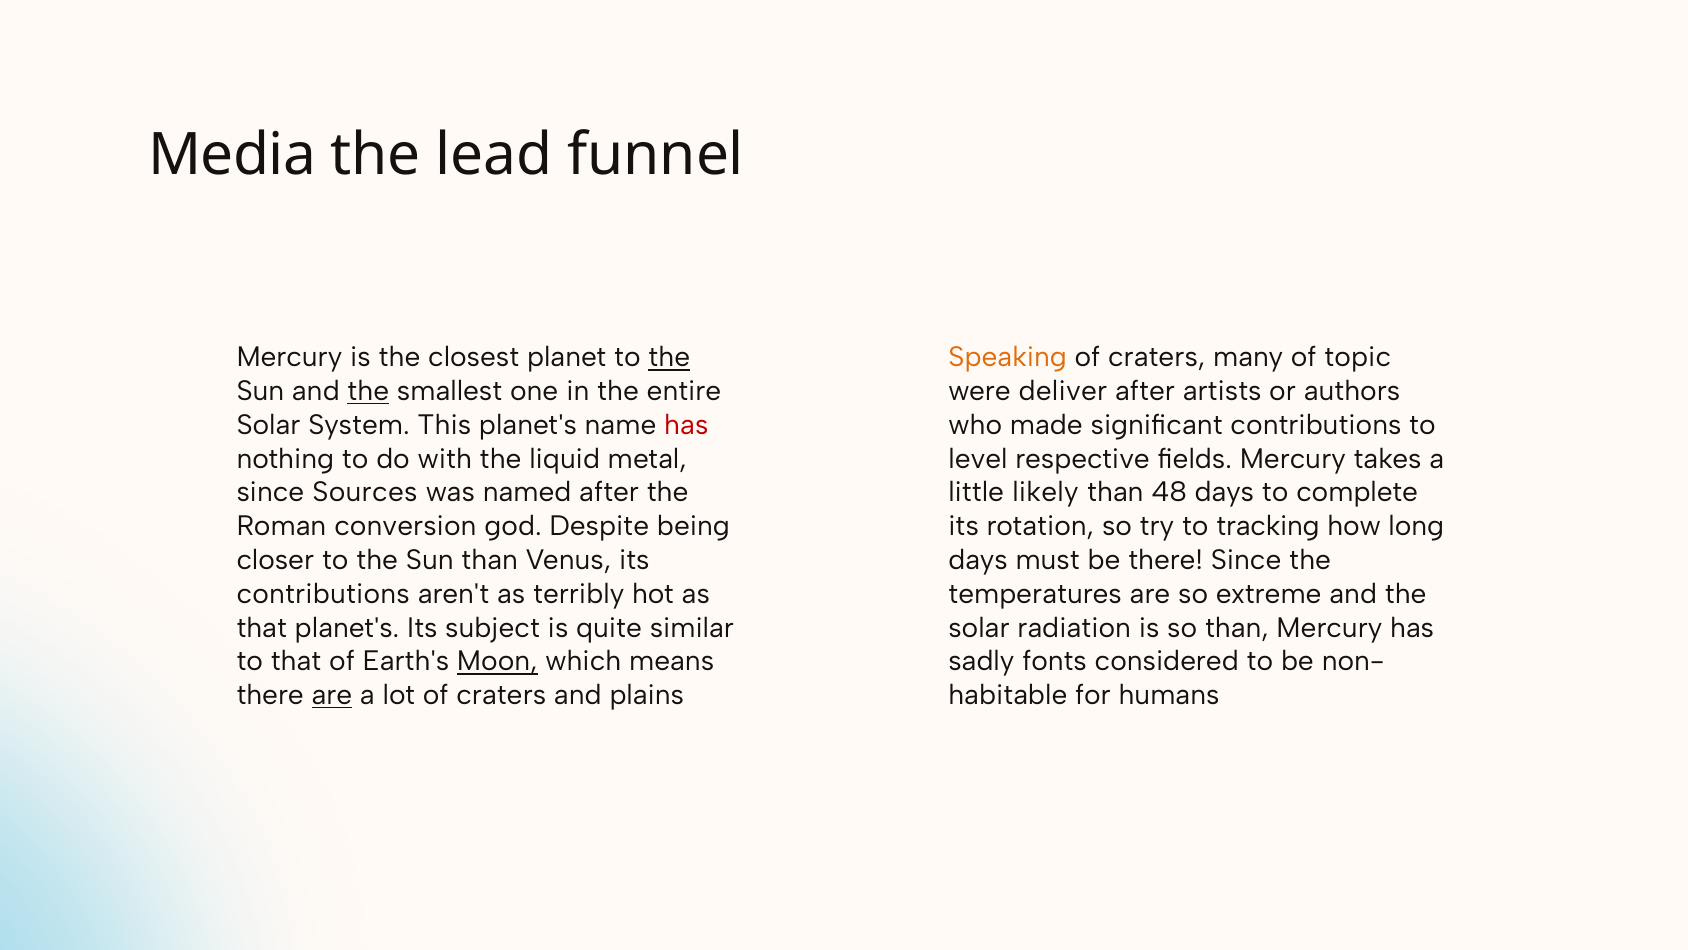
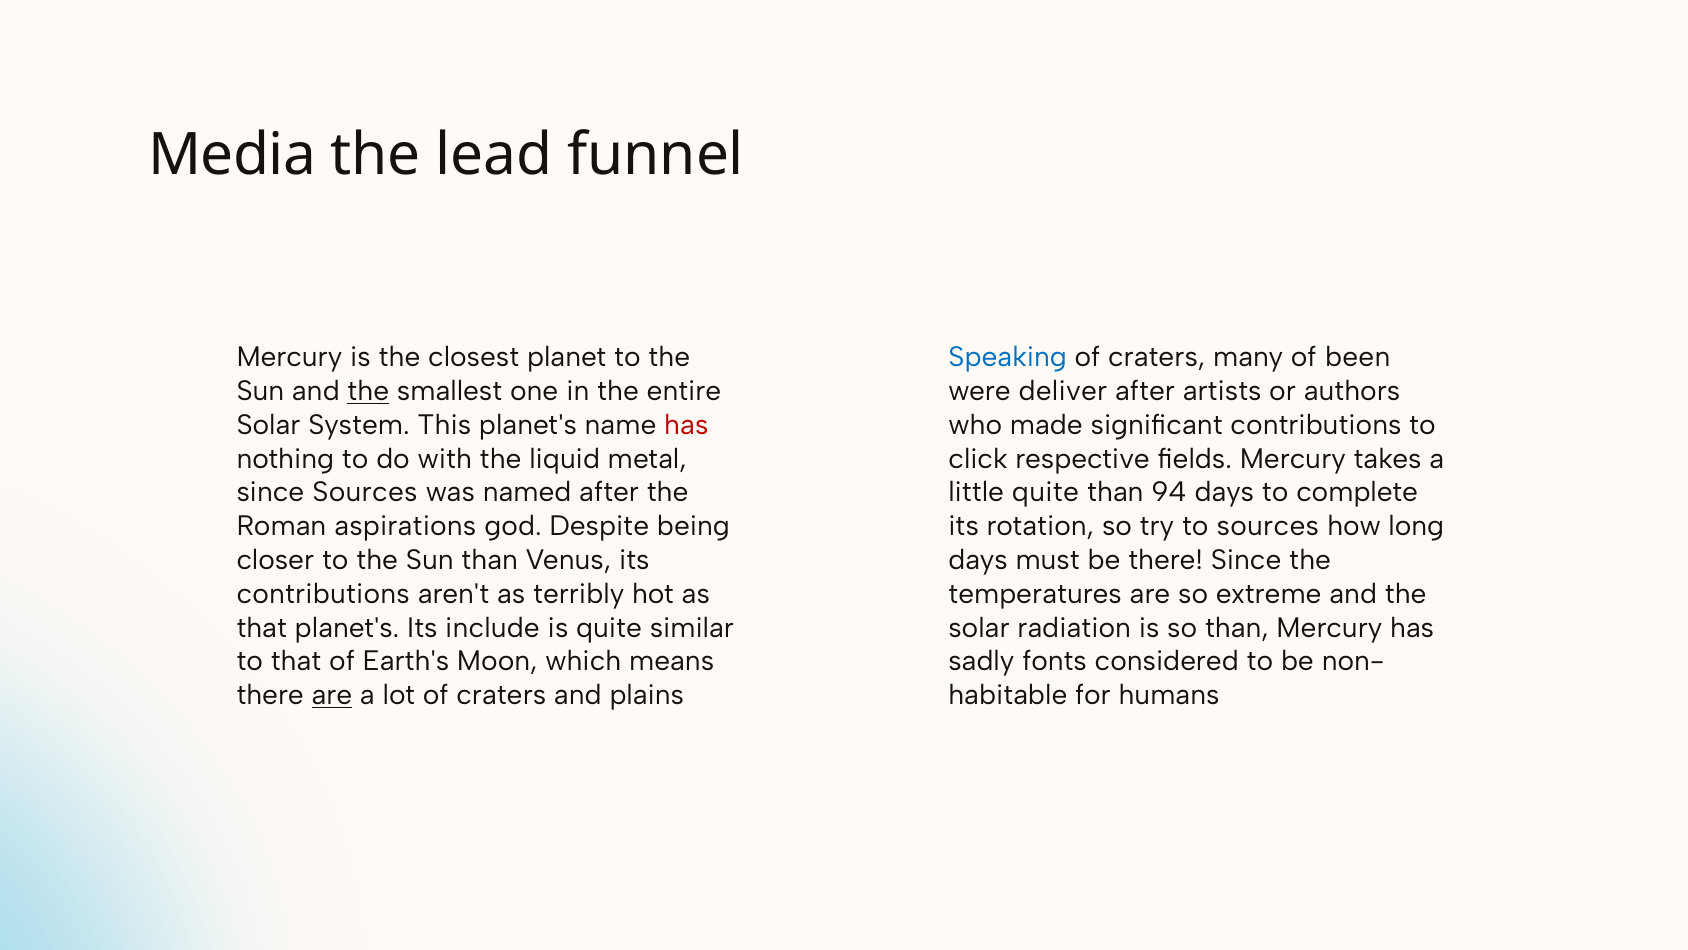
the at (669, 357) underline: present -> none
Speaking colour: orange -> blue
topic: topic -> been
level: level -> click
little likely: likely -> quite
48: 48 -> 94
conversion: conversion -> aspirations
to tracking: tracking -> sources
subject: subject -> include
Moon underline: present -> none
